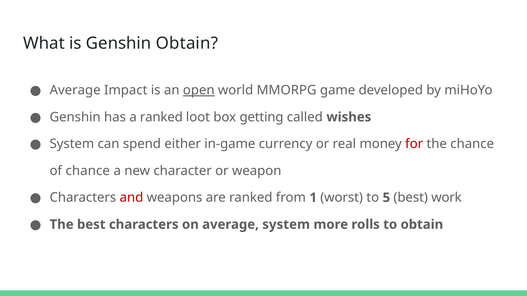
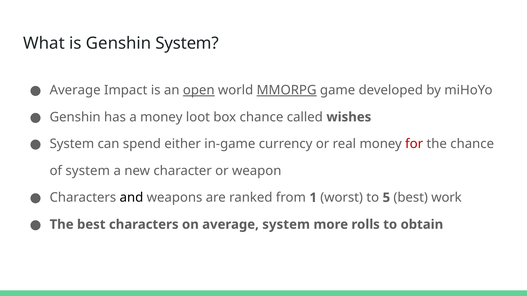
Genshin Obtain: Obtain -> System
MMORPG underline: none -> present
a ranked: ranked -> money
box getting: getting -> chance
of chance: chance -> system
and colour: red -> black
